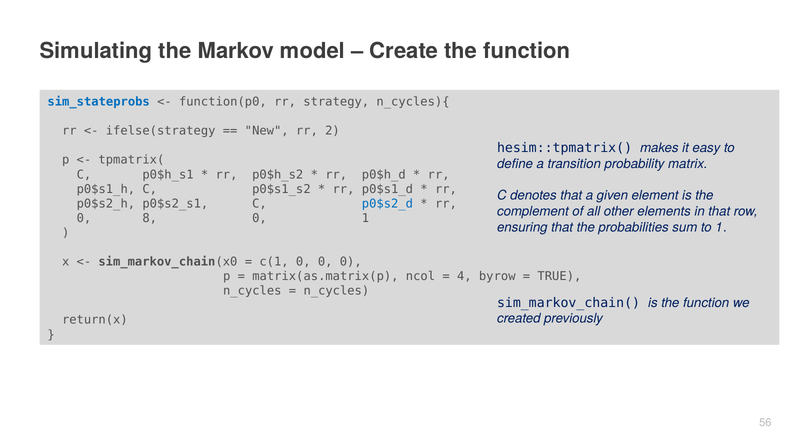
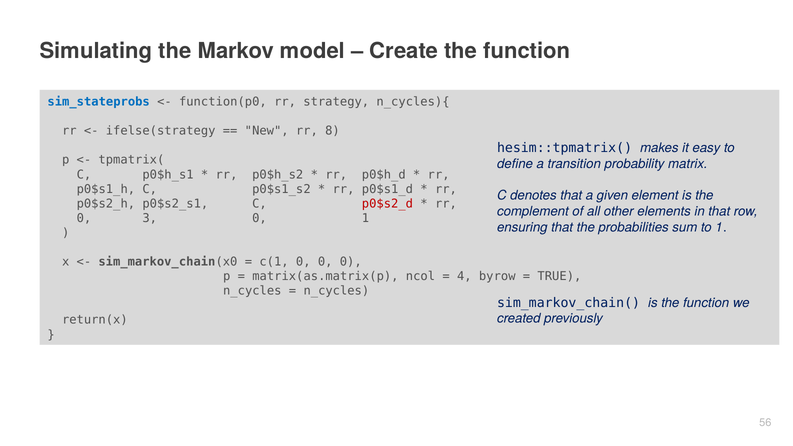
2: 2 -> 8
p0$s2_d colour: blue -> red
8: 8 -> 3
